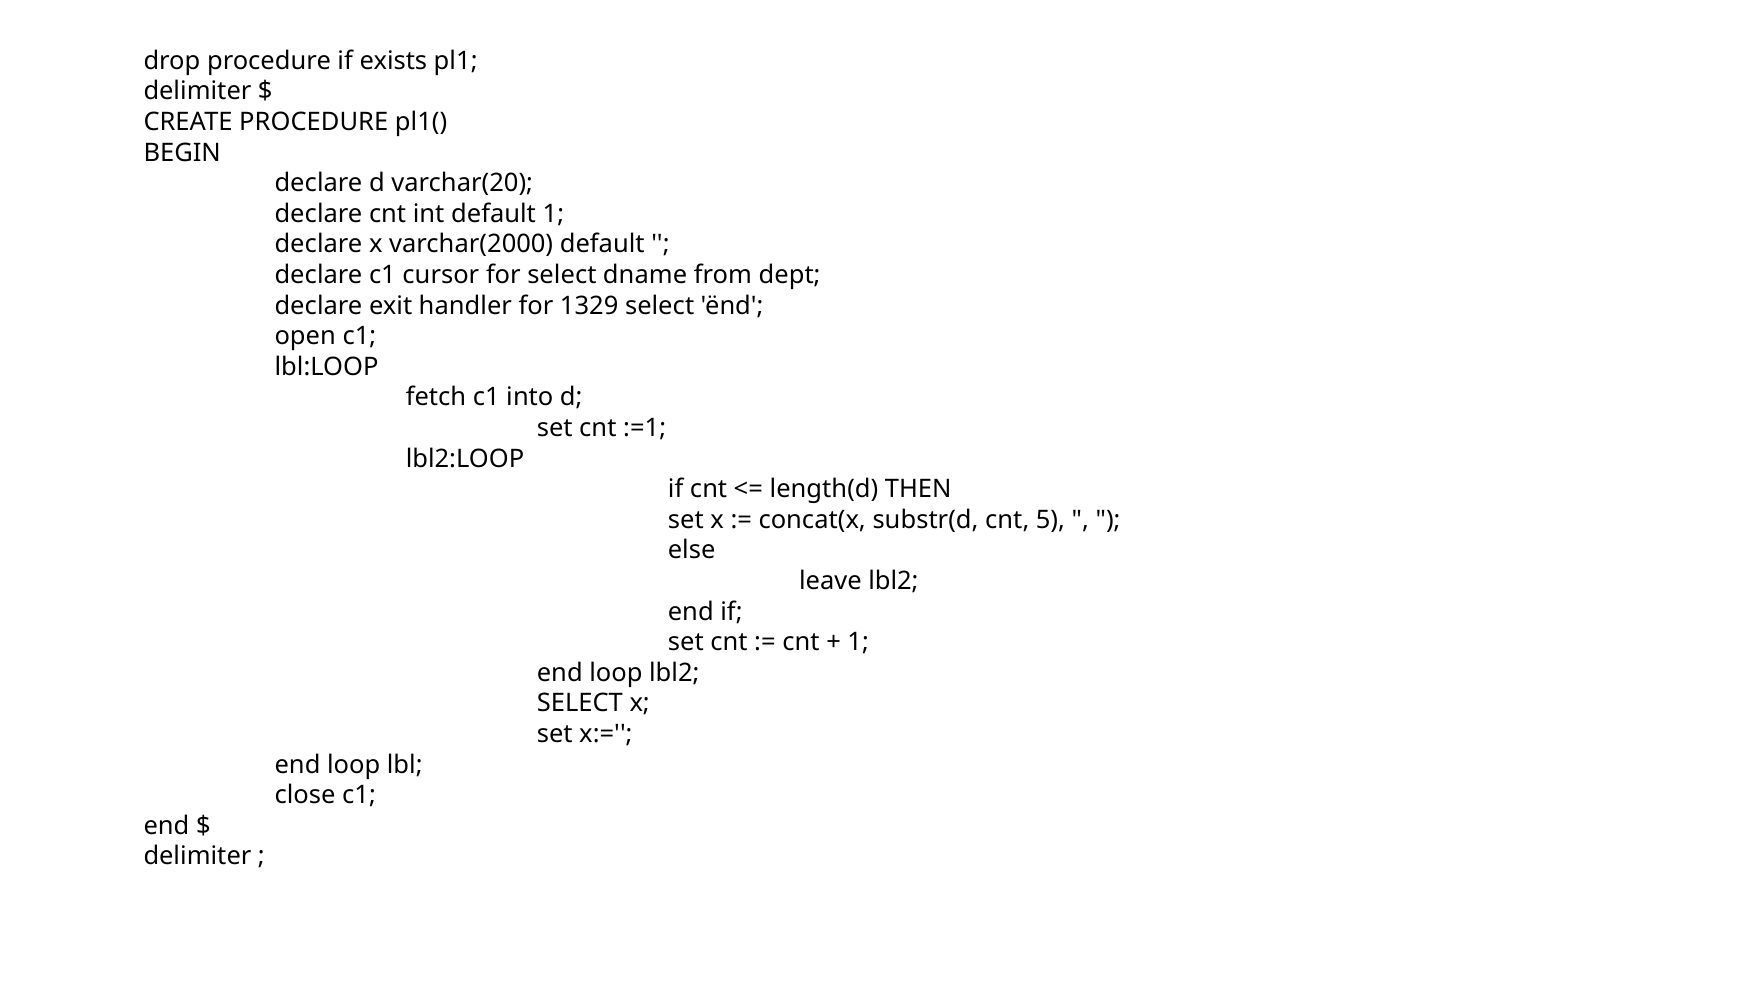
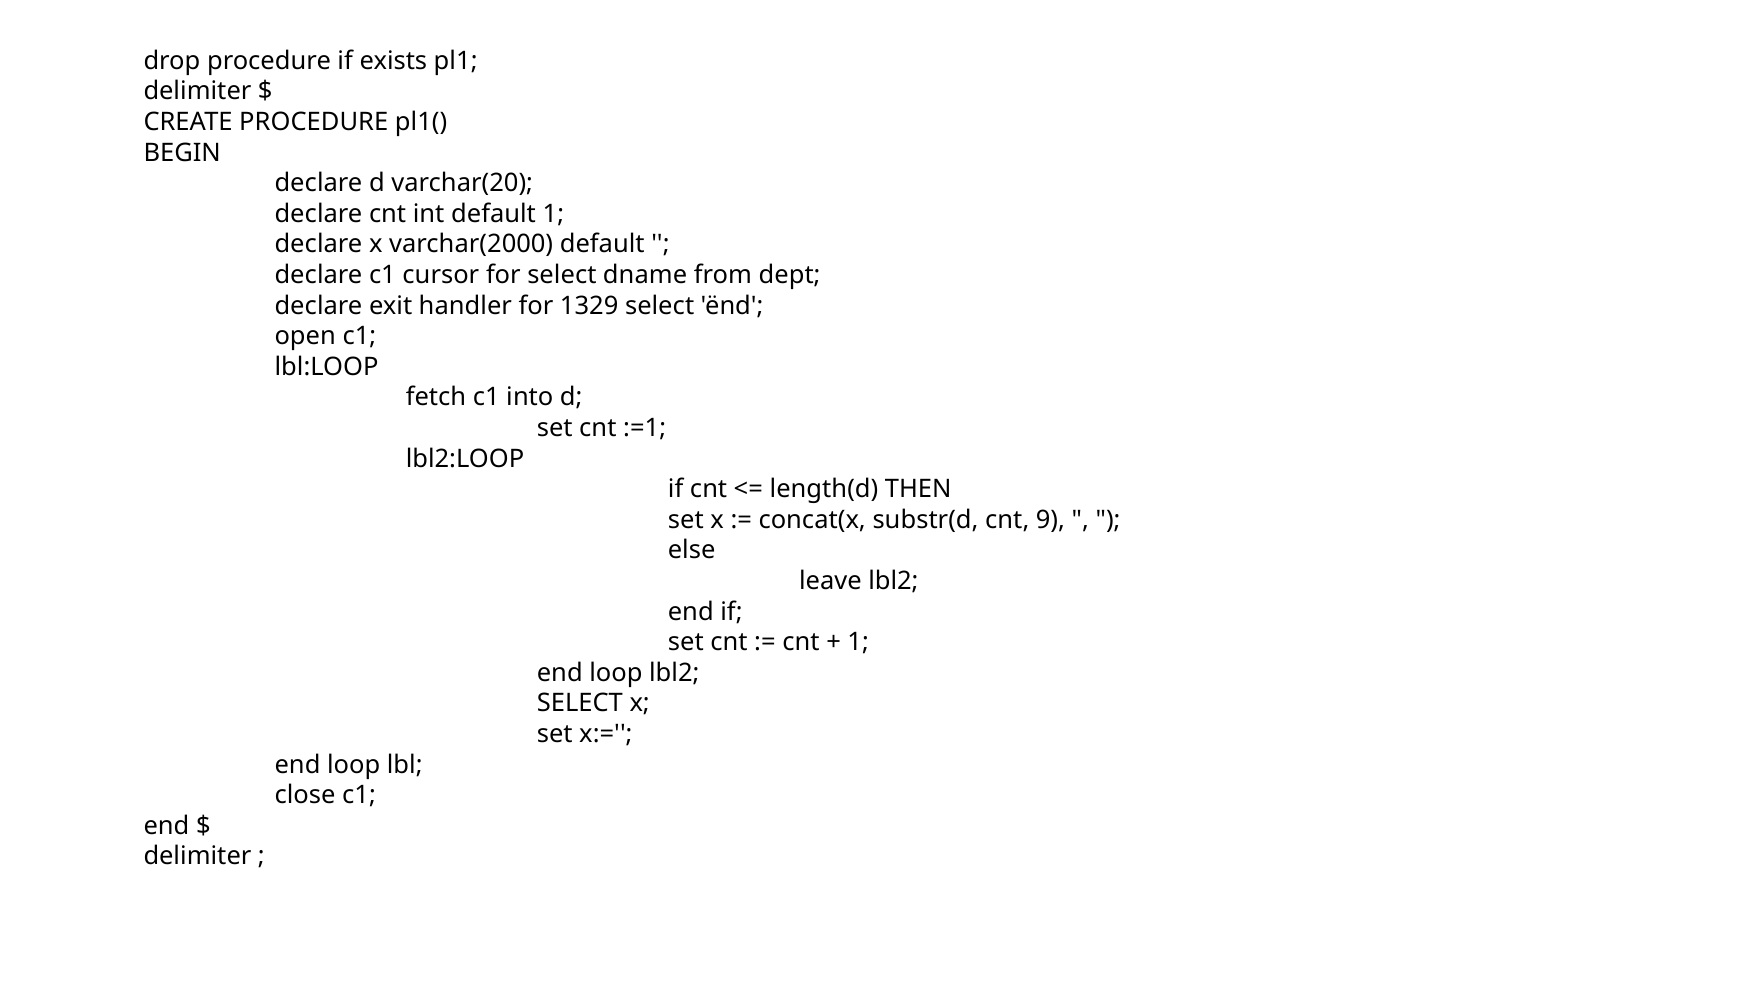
5: 5 -> 9
